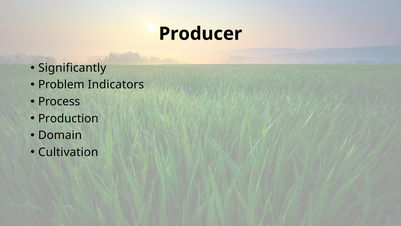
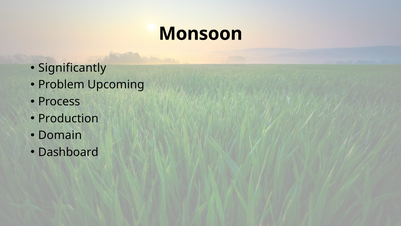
Producer: Producer -> Monsoon
Indicators: Indicators -> Upcoming
Cultivation: Cultivation -> Dashboard
